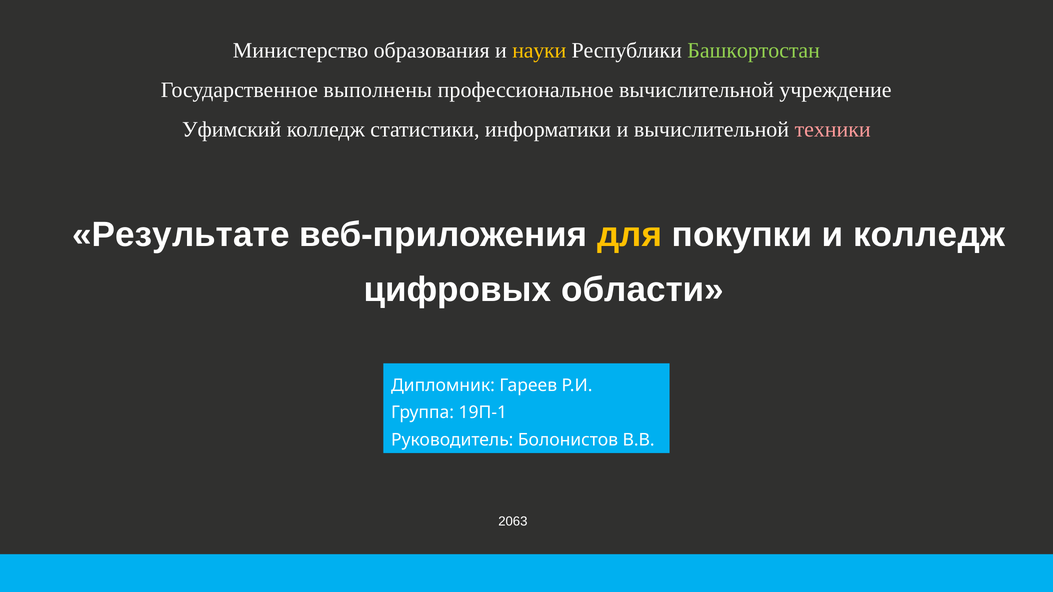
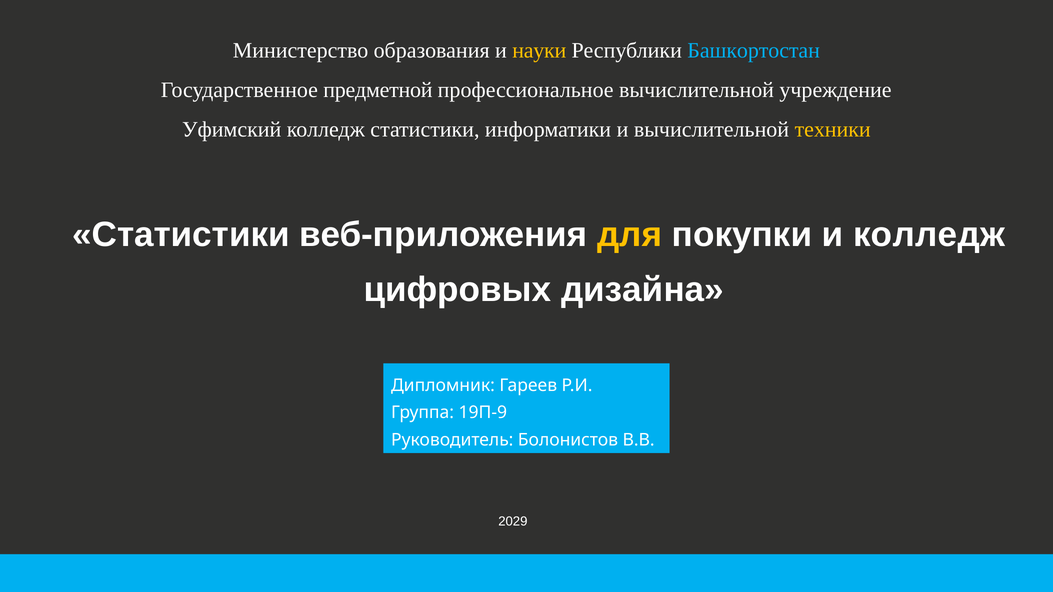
Башкортостан colour: light green -> light blue
выполнены: выполнены -> предметной
техники colour: pink -> yellow
Результате at (181, 235): Результате -> Статистики
области: области -> дизайна
19П-1: 19П-1 -> 19П-9
2063: 2063 -> 2029
